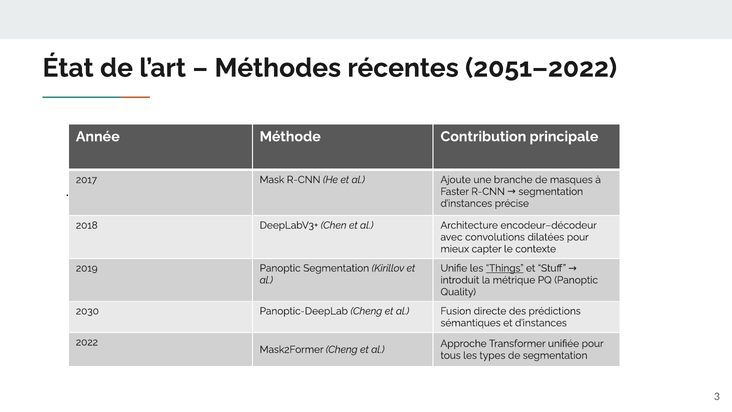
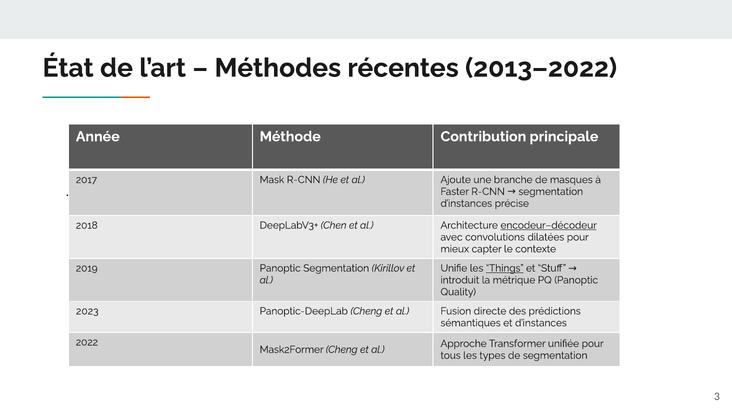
2051–2022: 2051–2022 -> 2013–2022
encodeur–décodeur underline: none -> present
2030: 2030 -> 2023
